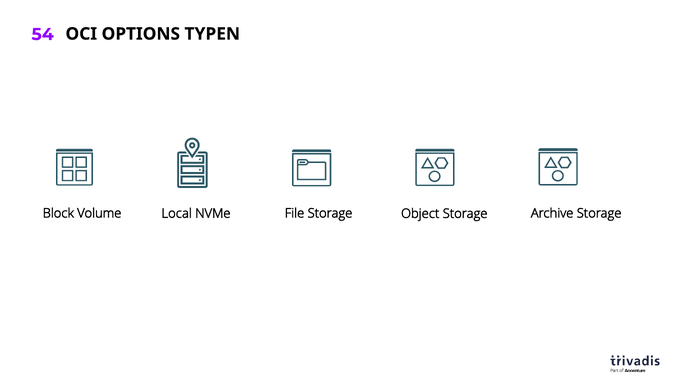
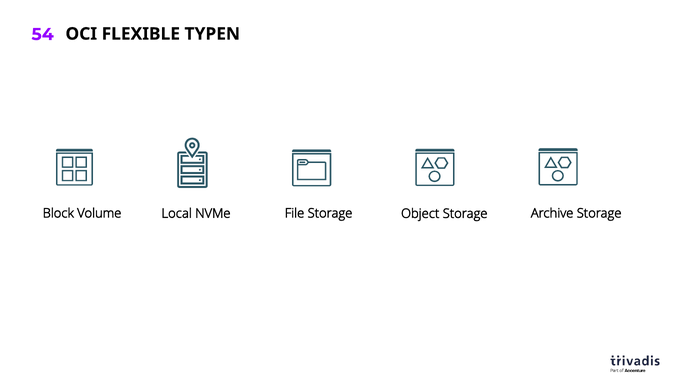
OPTIONS: OPTIONS -> FLEXIBLE
